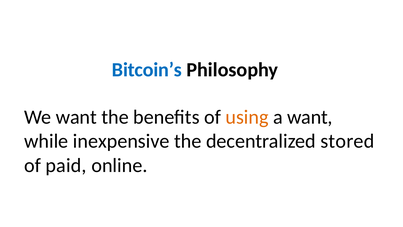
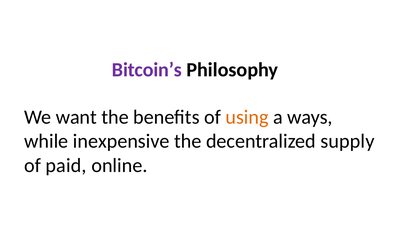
Bitcoin’s colour: blue -> purple
a want: want -> ways
stored: stored -> supply
